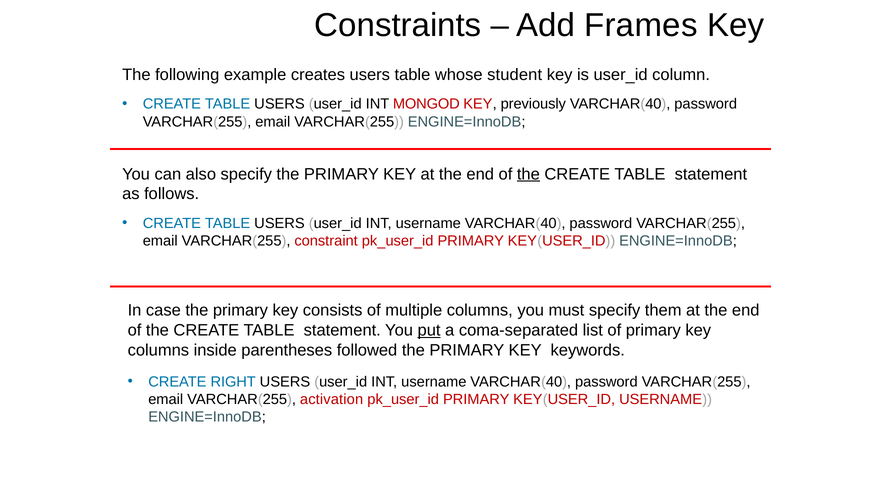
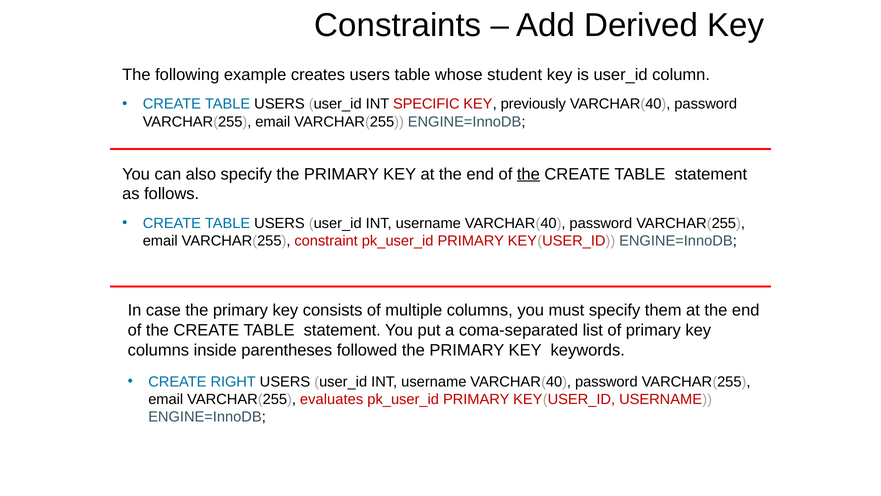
Frames: Frames -> Derived
MONGOD: MONGOD -> SPECIFIC
put underline: present -> none
activation: activation -> evaluates
